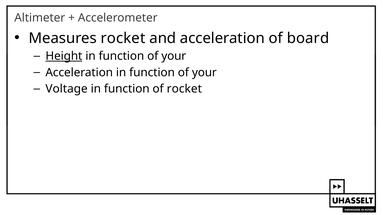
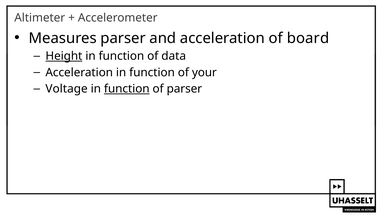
Measures rocket: rocket -> parser
your at (174, 56): your -> data
function at (127, 89) underline: none -> present
of rocket: rocket -> parser
